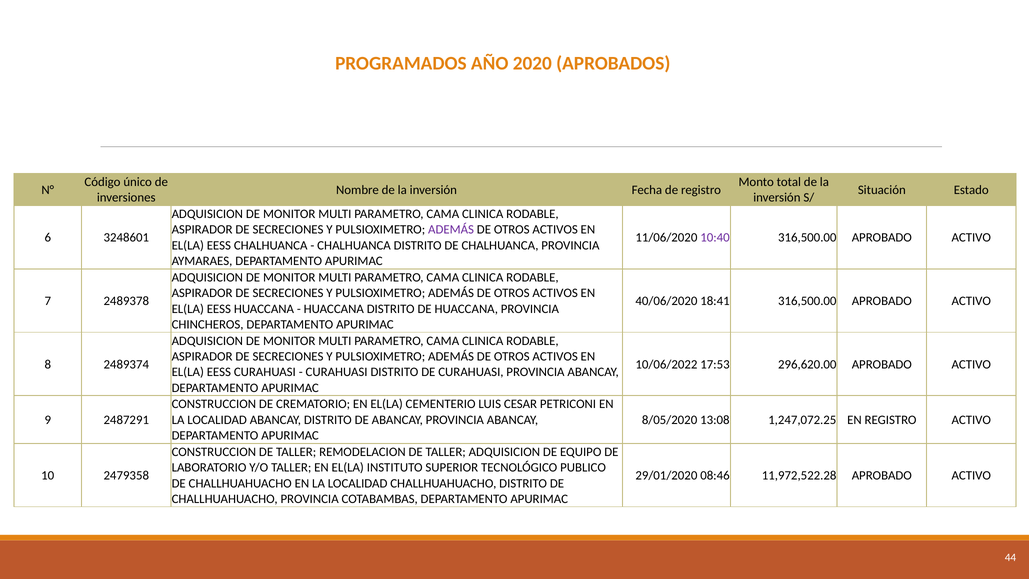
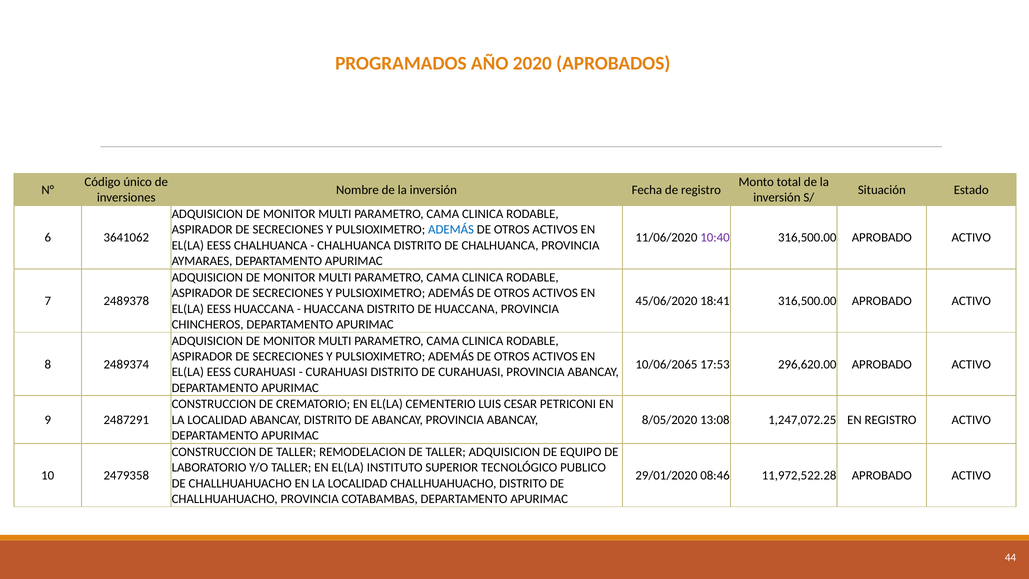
ADEMÁS at (451, 230) colour: purple -> blue
3248601: 3248601 -> 3641062
40/06/2020: 40/06/2020 -> 45/06/2020
10/06/2022: 10/06/2022 -> 10/06/2065
